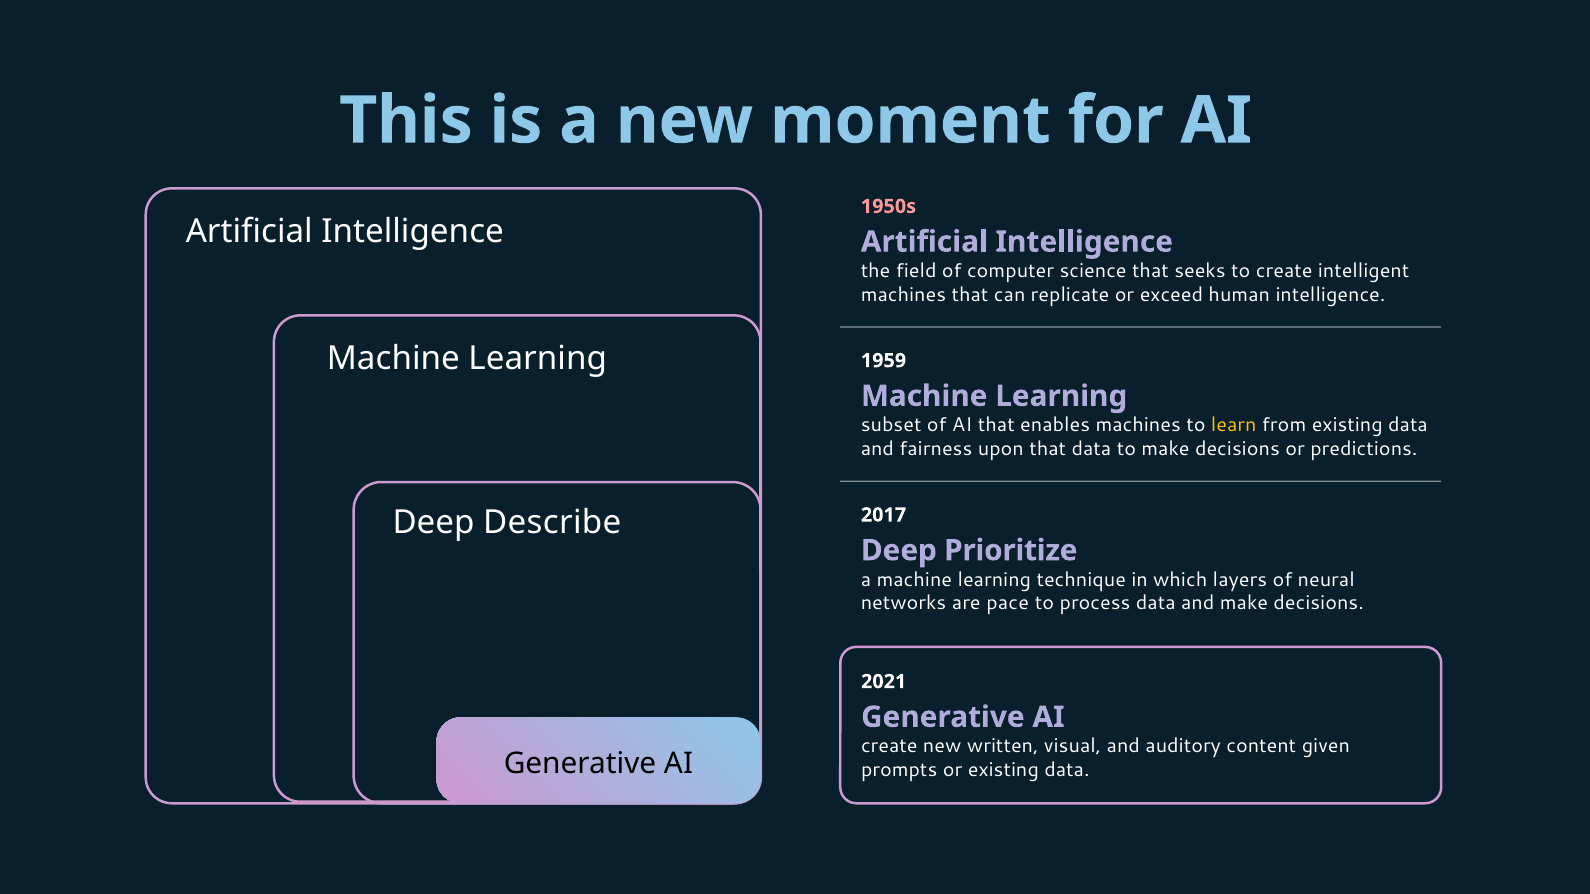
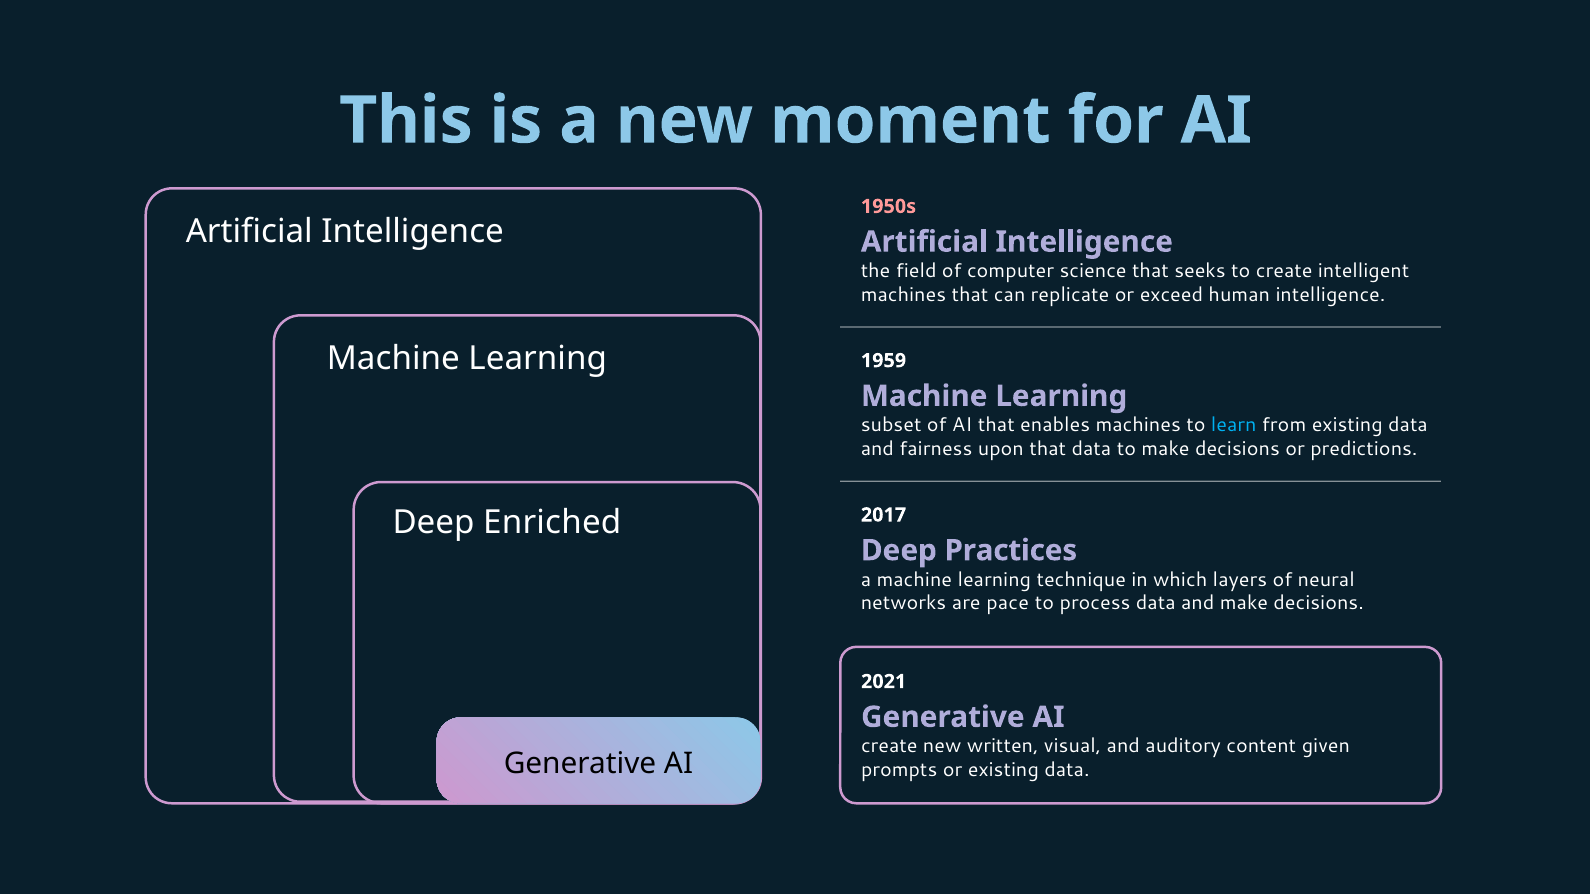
learn colour: yellow -> light blue
Describe: Describe -> Enriched
Prioritize: Prioritize -> Practices
